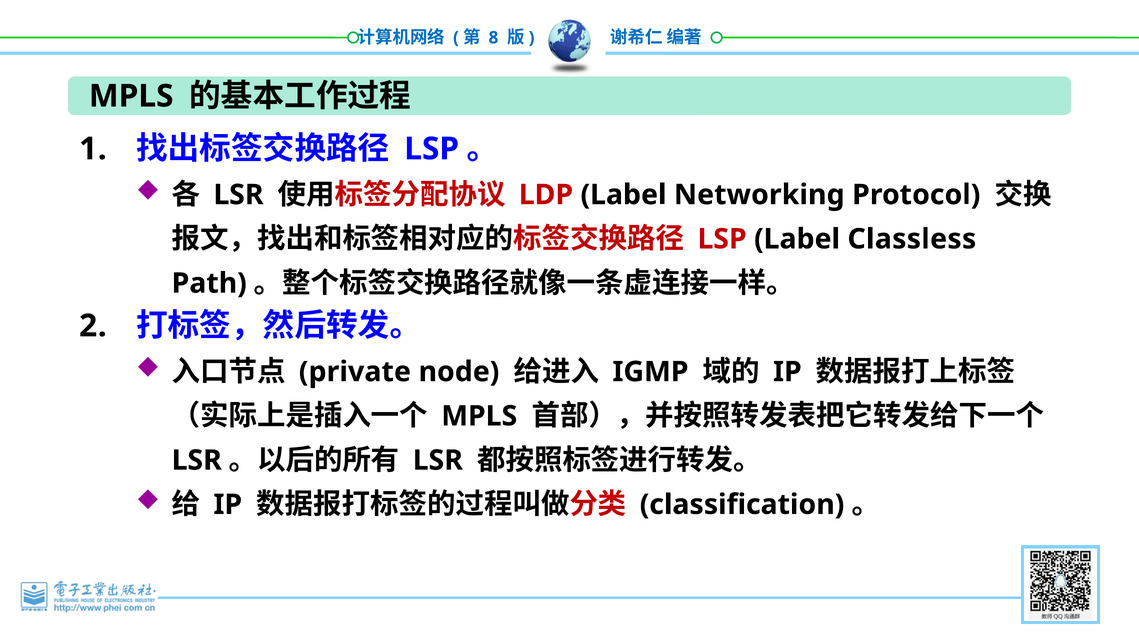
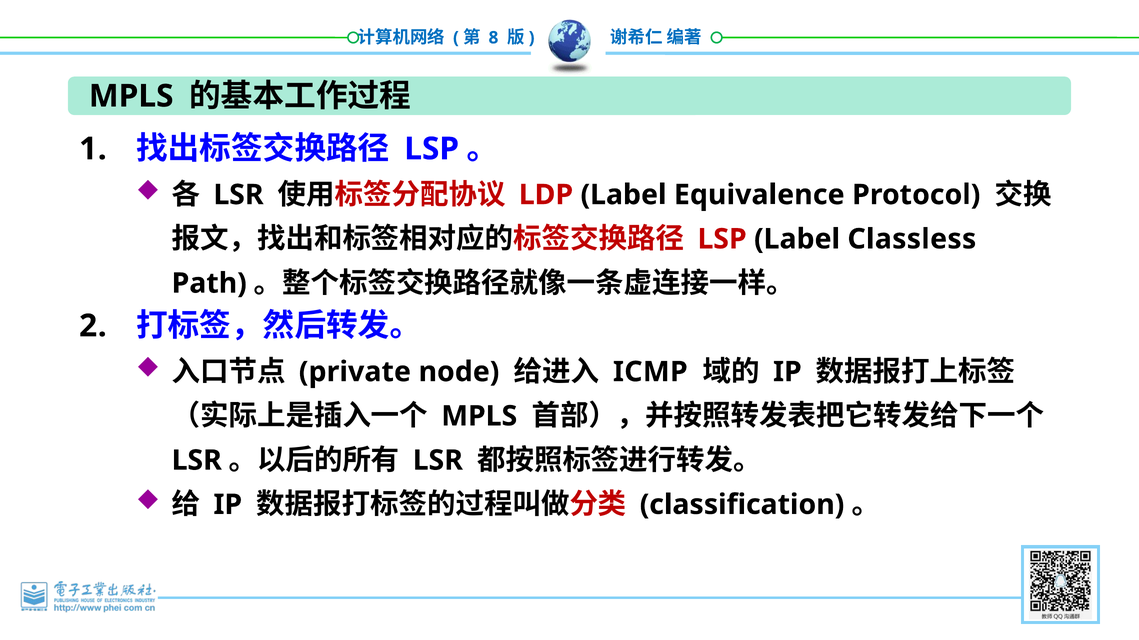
Networking: Networking -> Equivalence
IGMP: IGMP -> ICMP
